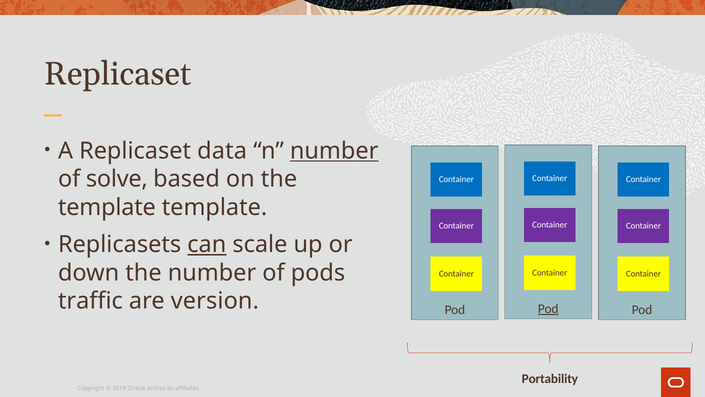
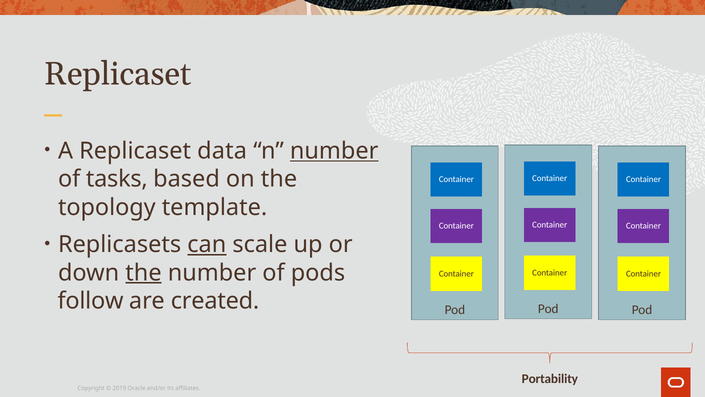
solve: solve -> tasks
template at (107, 207): template -> topology
the at (143, 272) underline: none -> present
traffic: traffic -> follow
version: version -> created
Pod at (548, 309) underline: present -> none
